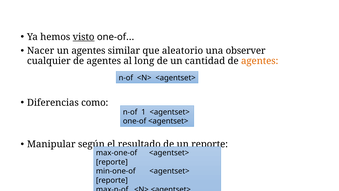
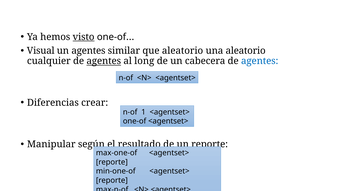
Nacer: Nacer -> Visual
una observer: observer -> aleatorio
agentes at (104, 61) underline: none -> present
cantidad: cantidad -> cabecera
agentes at (260, 61) colour: orange -> blue
como: como -> crear
